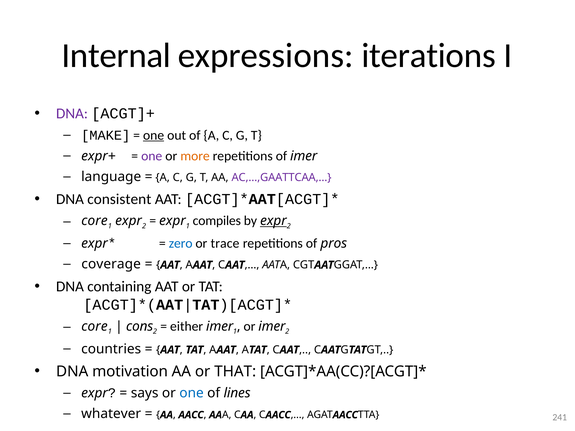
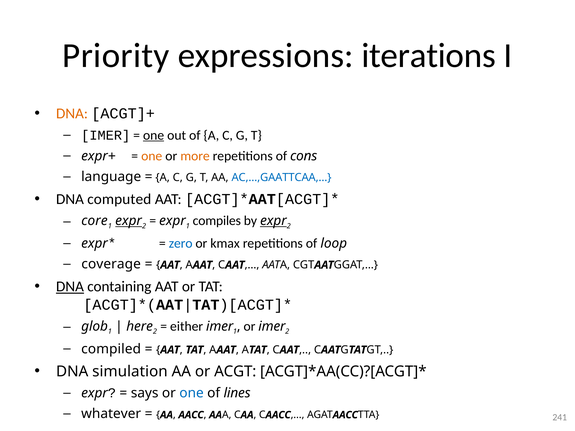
Internal: Internal -> Priority
DNA at (72, 114) colour: purple -> orange
MAKE at (106, 135): MAKE -> IMER
one at (152, 156) colour: purple -> orange
of imer: imer -> cons
AC,…,GAATTCAA,… colour: purple -> blue
consistent: consistent -> computed
expr at (129, 221) underline: none -> present
trace: trace -> kmax
pros: pros -> loop
DNA at (70, 287) underline: none -> present
core at (94, 327): core -> glob
cons: cons -> here
countries: countries -> compiled
motivation: motivation -> simulation
THAT: THAT -> ACGT
